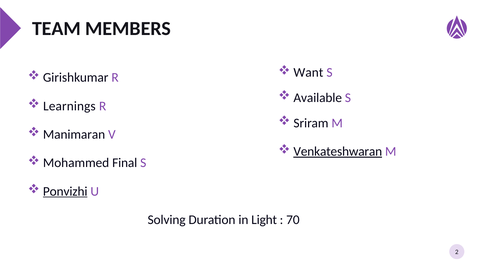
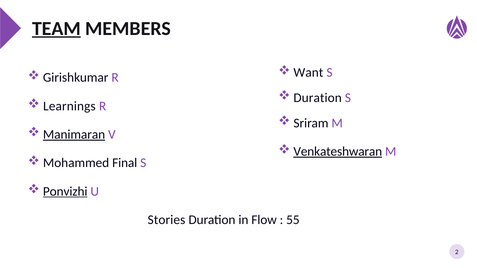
TEAM underline: none -> present
Available at (318, 98): Available -> Duration
Manimaran underline: none -> present
Solving: Solving -> Stories
Light: Light -> Flow
70: 70 -> 55
